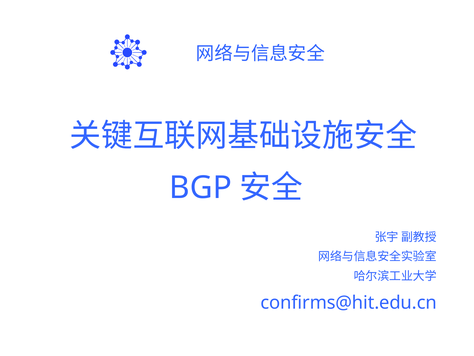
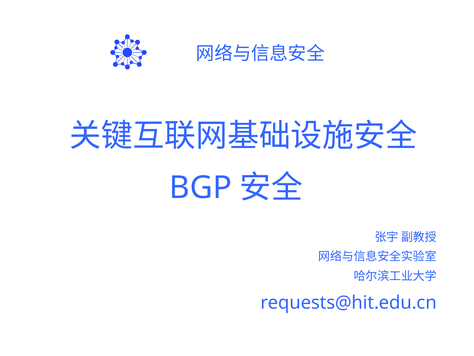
confirms@hit.edu.cn: confirms@hit.edu.cn -> requests@hit.edu.cn
